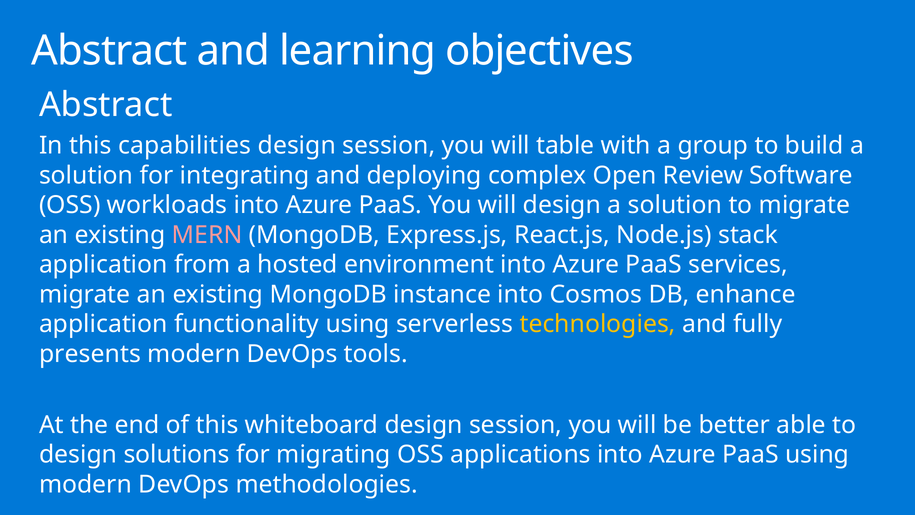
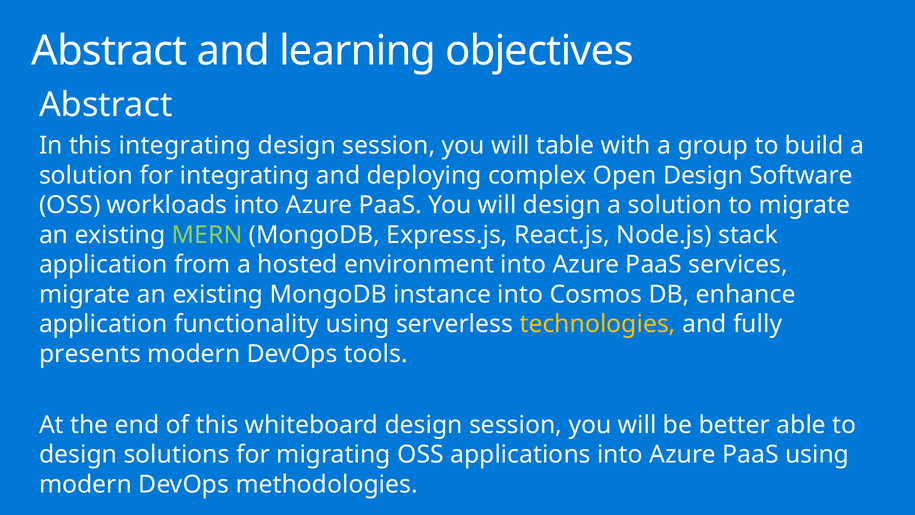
this capabilities: capabilities -> integrating
Open Review: Review -> Design
MERN colour: pink -> light green
